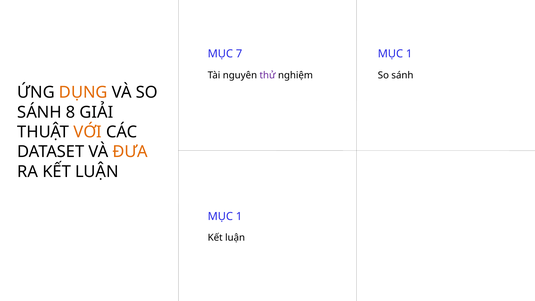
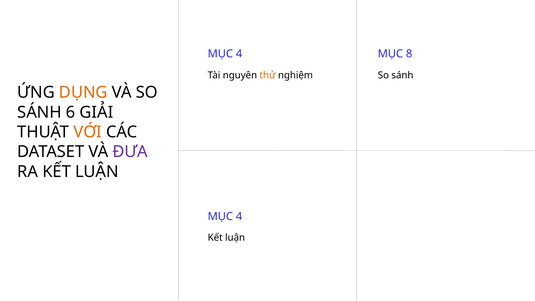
7 at (239, 54): 7 -> 4
1 at (409, 54): 1 -> 8
thử colour: purple -> orange
8: 8 -> 6
ĐƯA colour: orange -> purple
1 at (239, 216): 1 -> 4
